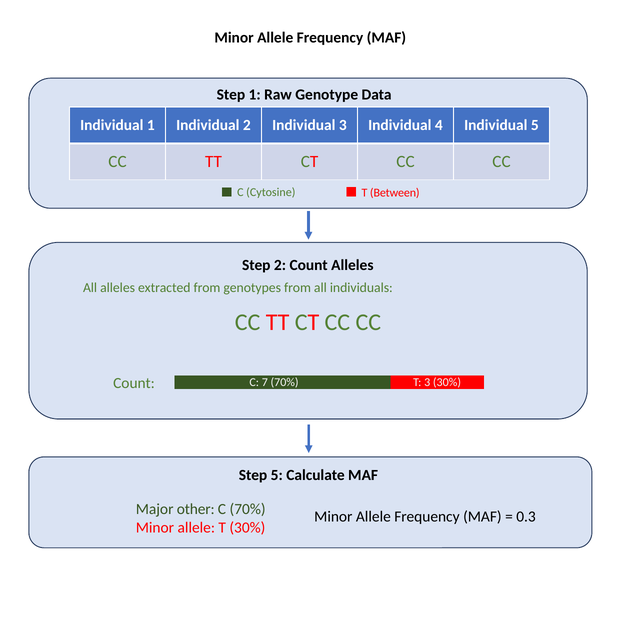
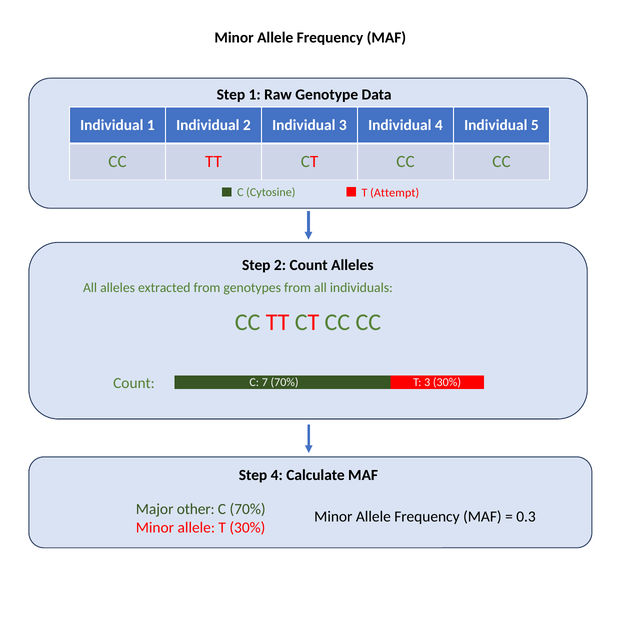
Between: Between -> Attempt
Step 5: 5 -> 4
